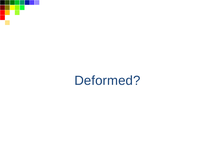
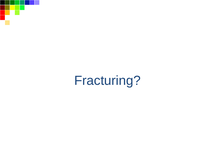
Deformed: Deformed -> Fracturing
